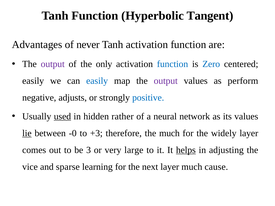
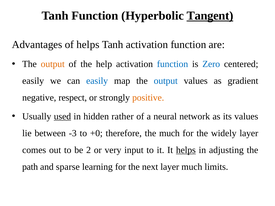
Tangent underline: none -> present
of never: never -> helps
output at (53, 64) colour: purple -> orange
only: only -> help
output at (166, 81) colour: purple -> blue
perform: perform -> gradient
adjusts: adjusts -> respect
positive colour: blue -> orange
lie underline: present -> none
-0: -0 -> -3
+3: +3 -> +0
3: 3 -> 2
large: large -> input
vice: vice -> path
cause: cause -> limits
